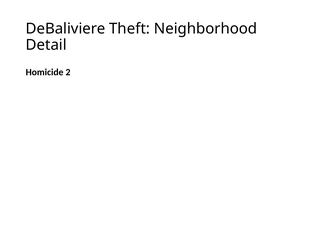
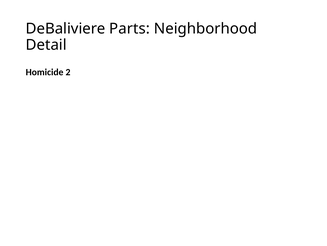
Theft: Theft -> Parts
